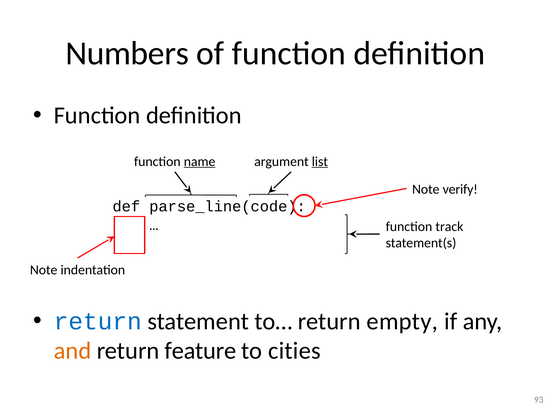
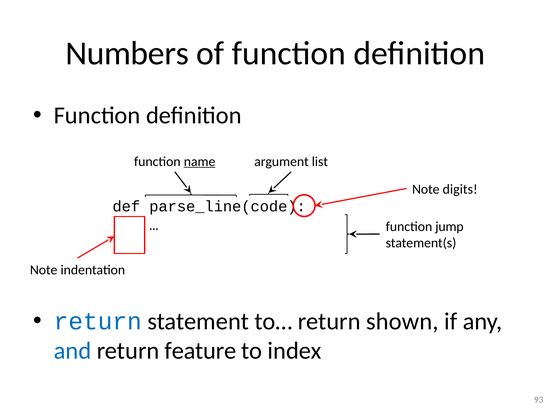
list underline: present -> none
verify: verify -> digits
track: track -> jump
empty: empty -> shown
and colour: orange -> blue
cities: cities -> index
